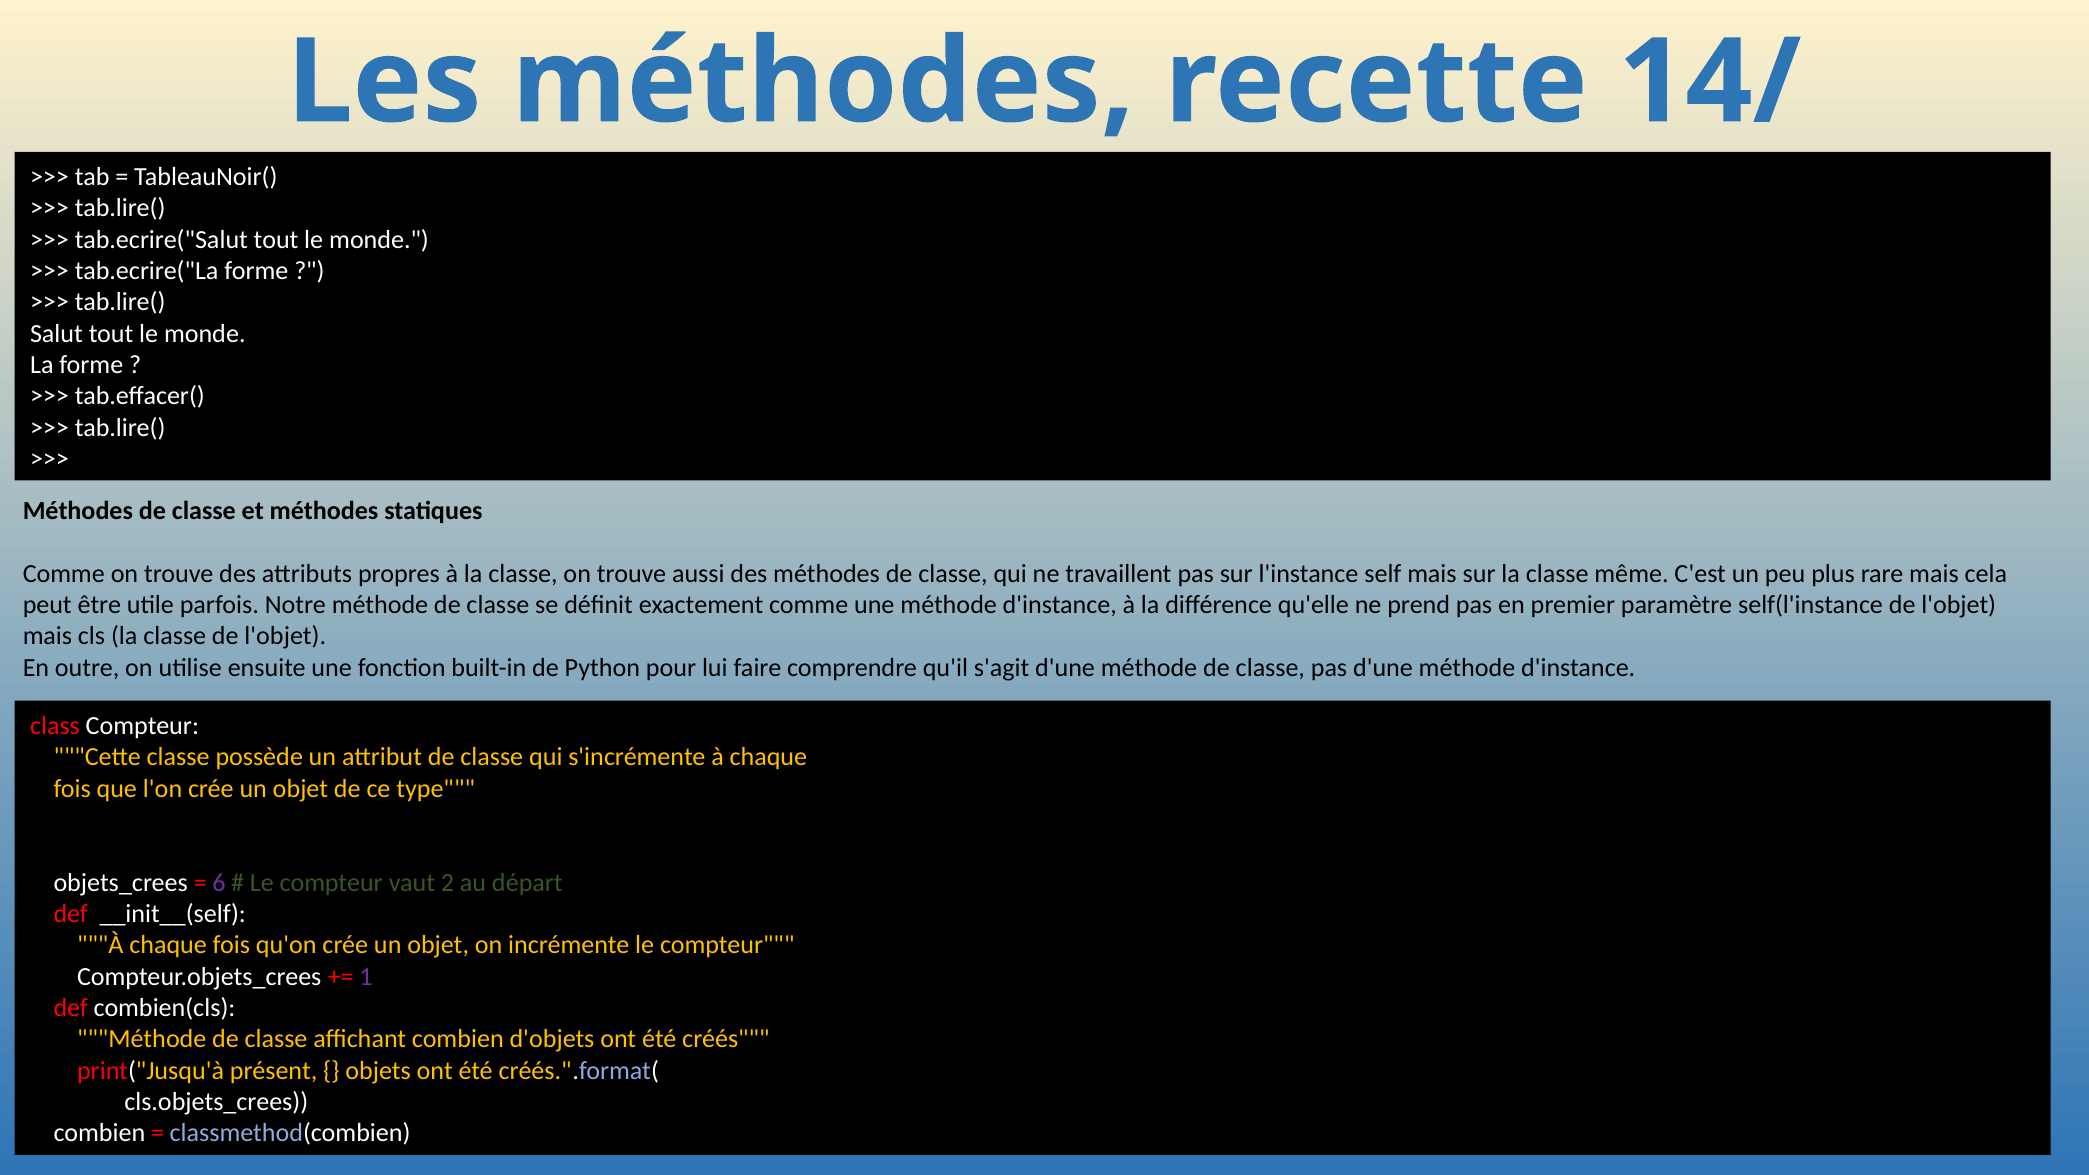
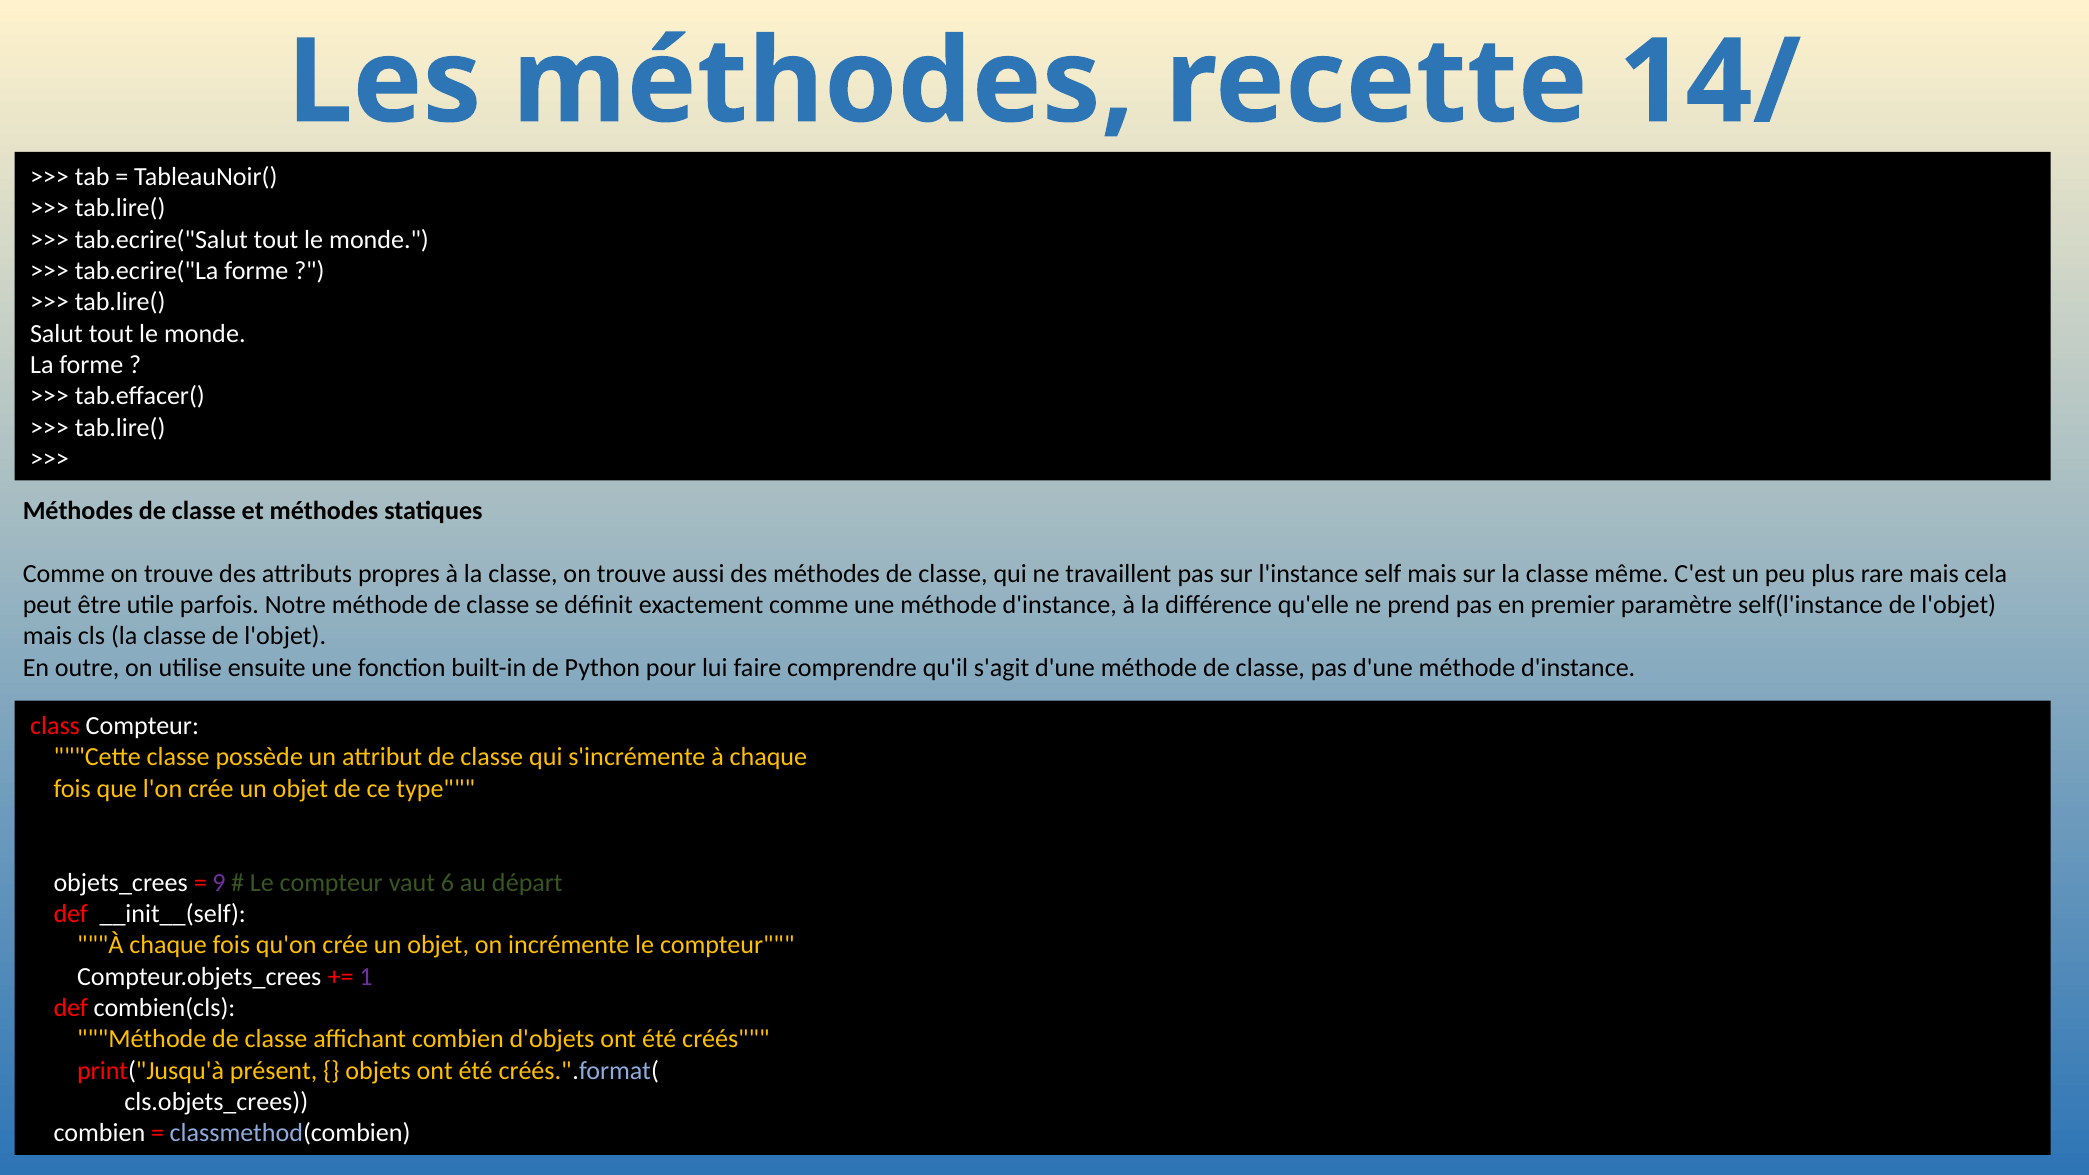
6: 6 -> 9
2: 2 -> 6
